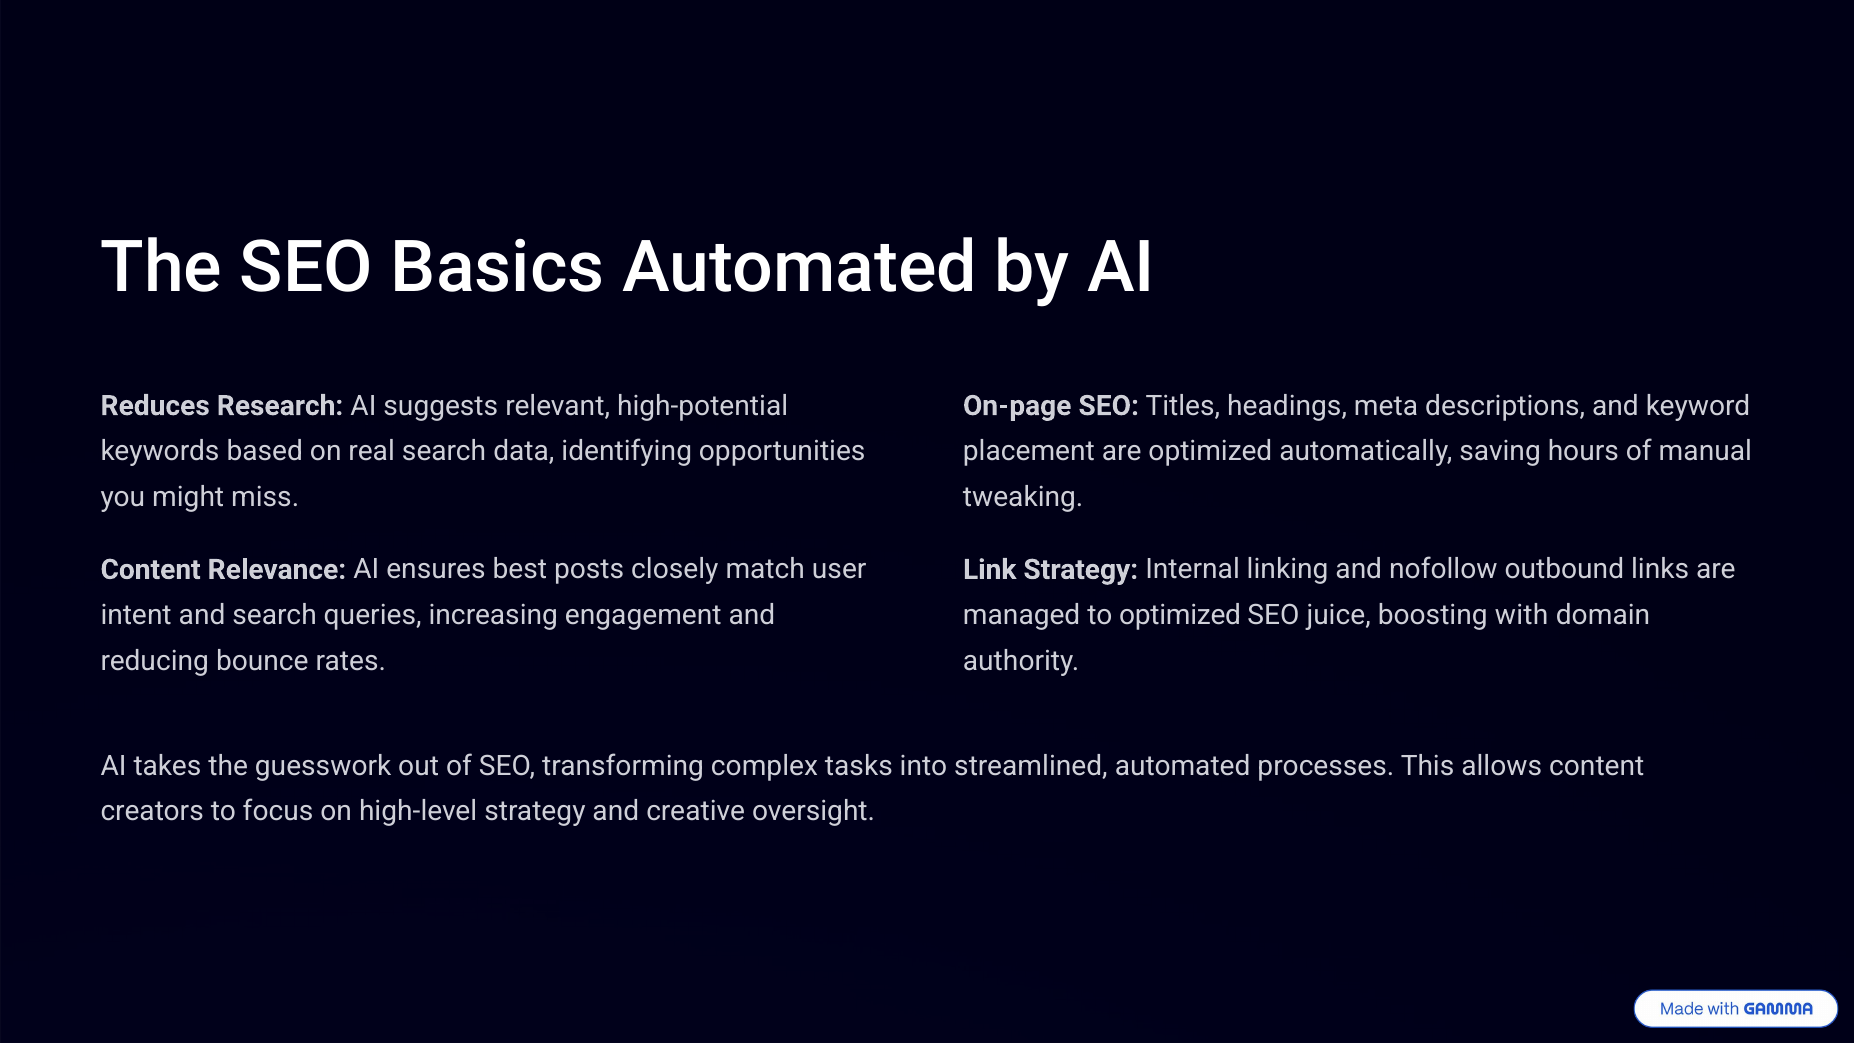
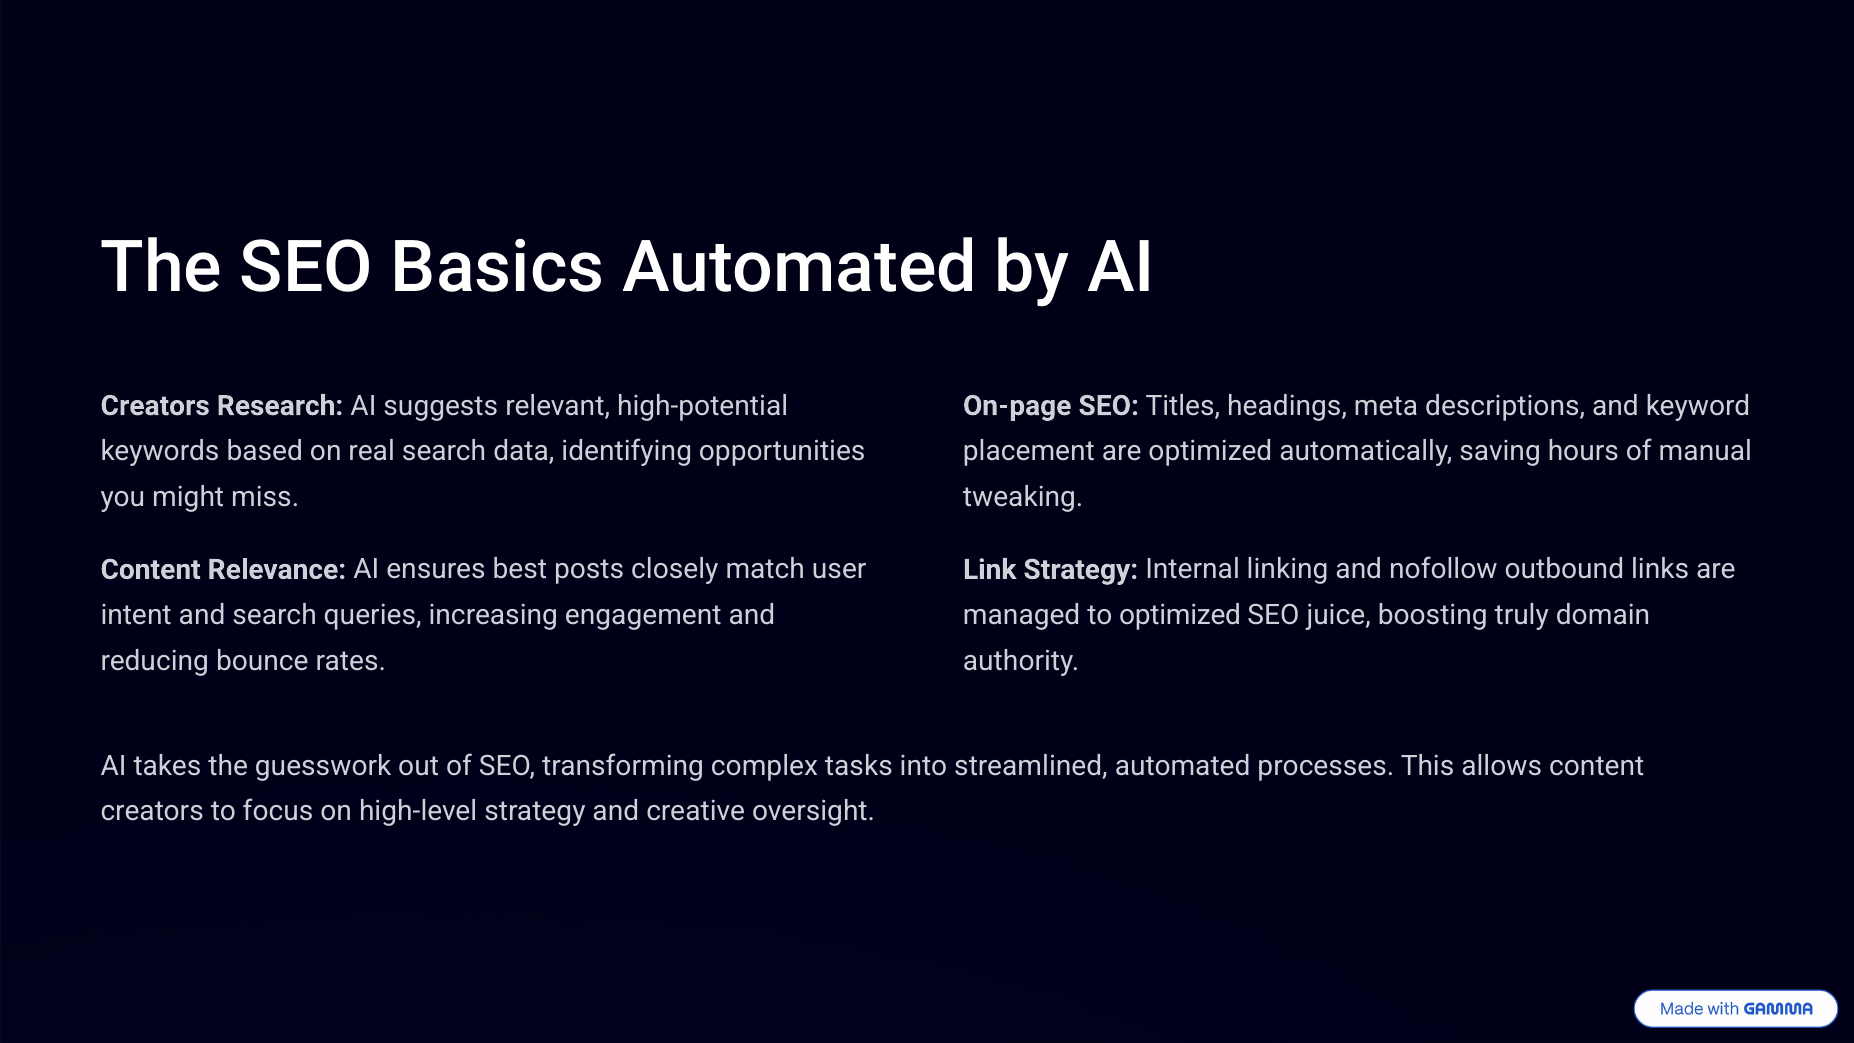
Reduces at (155, 406): Reduces -> Creators
with: with -> truly
